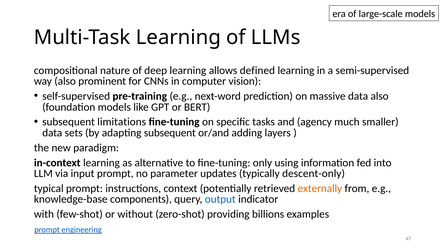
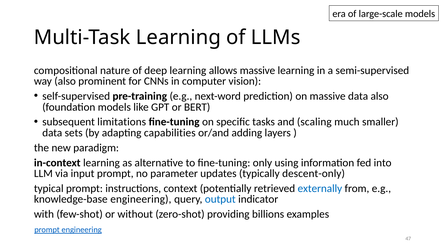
allows defined: defined -> massive
agency: agency -> scaling
adapting subsequent: subsequent -> capabilities
externally colour: orange -> blue
knowledge-base components: components -> engineering
